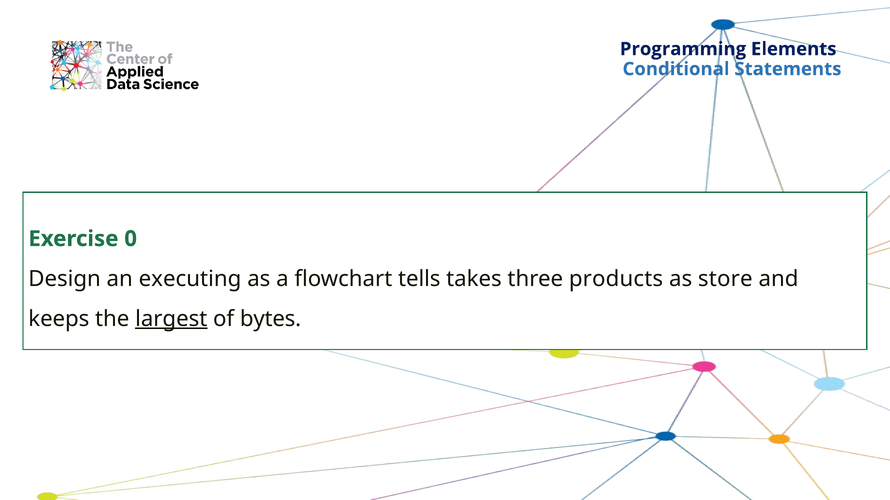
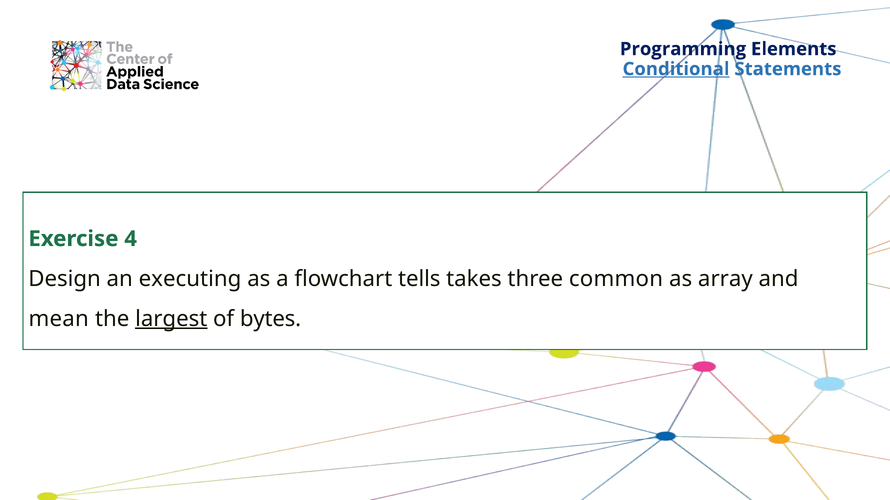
Conditional underline: none -> present
0: 0 -> 4
products: products -> common
store: store -> array
keeps: keeps -> mean
